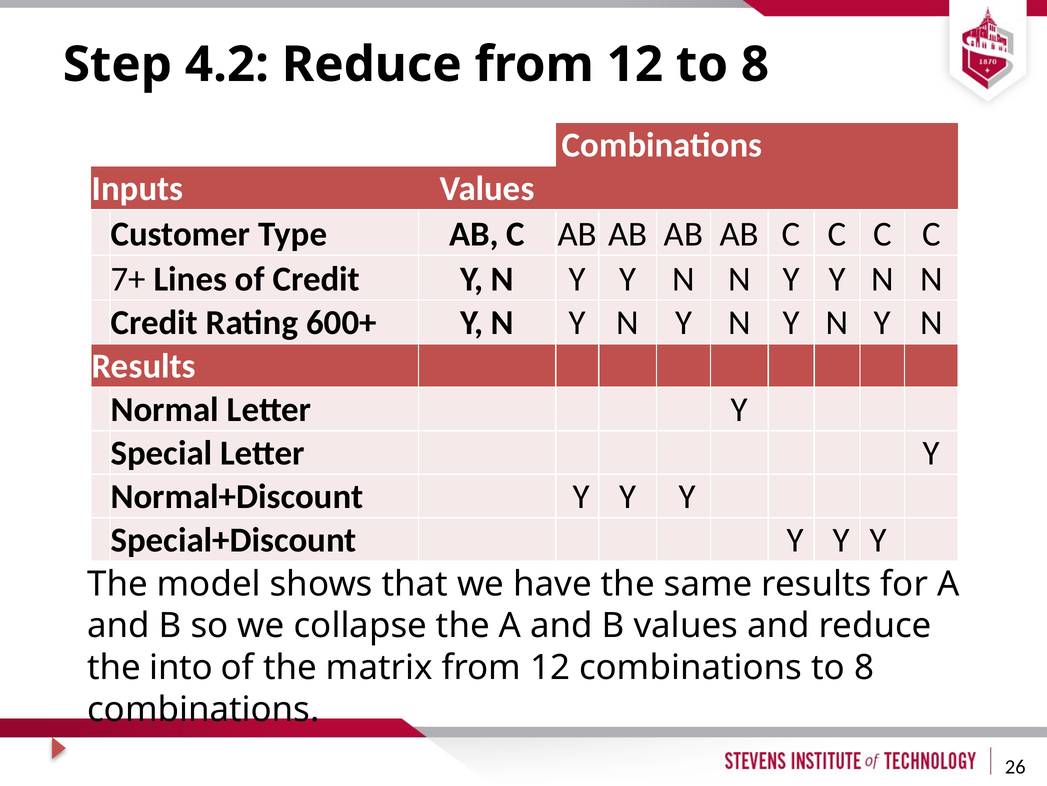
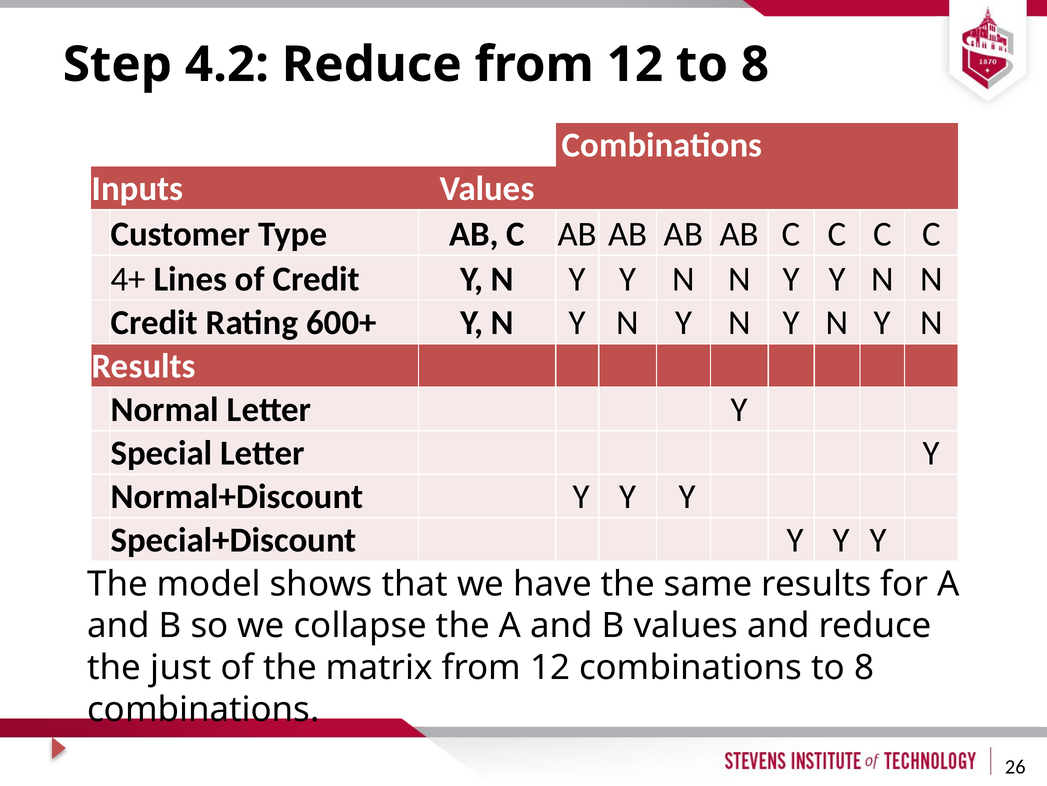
7+: 7+ -> 4+
into: into -> just
